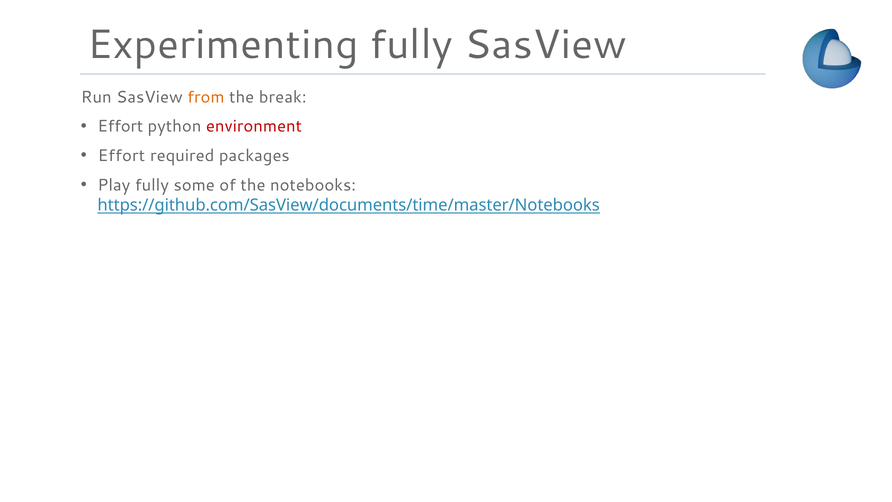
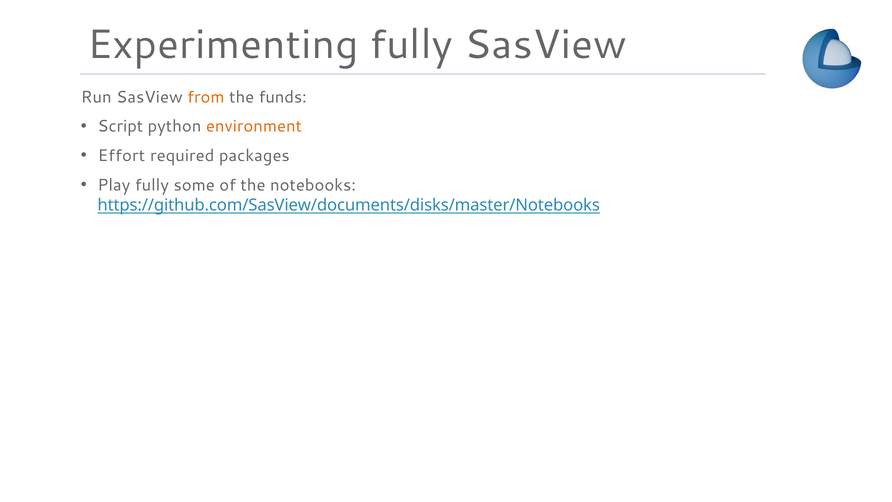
break: break -> funds
Effort at (120, 126): Effort -> Script
environment colour: red -> orange
https://github.com/SasView/documents/time/master/Notebooks: https://github.com/SasView/documents/time/master/Notebooks -> https://github.com/SasView/documents/disks/master/Notebooks
